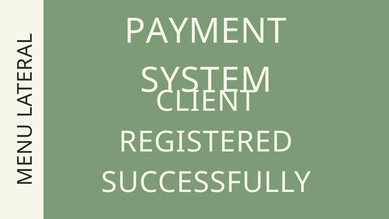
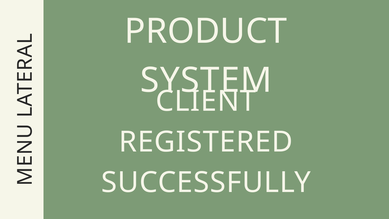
PAYMENT: PAYMENT -> PRODUCT
